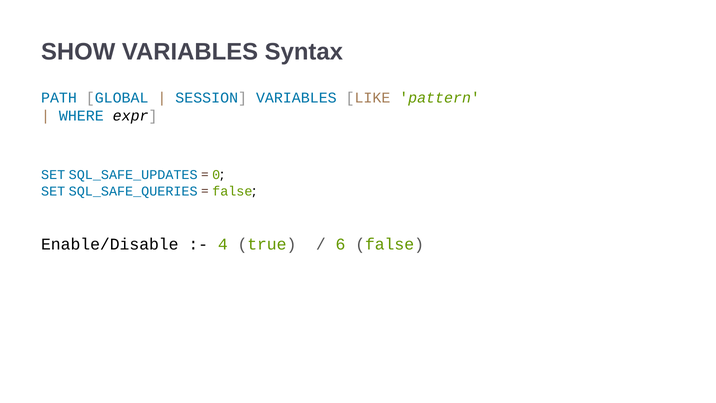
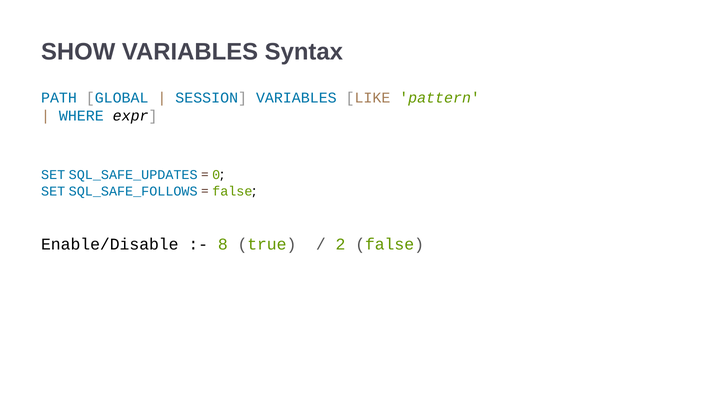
SQL_SAFE_QUERIES: SQL_SAFE_QUERIES -> SQL_SAFE_FOLLOWS
4: 4 -> 8
6: 6 -> 2
